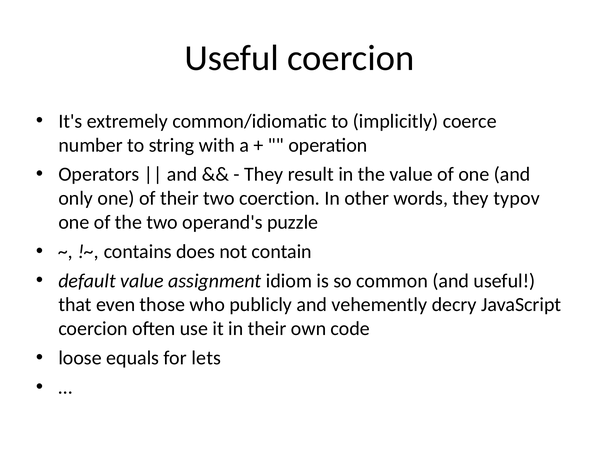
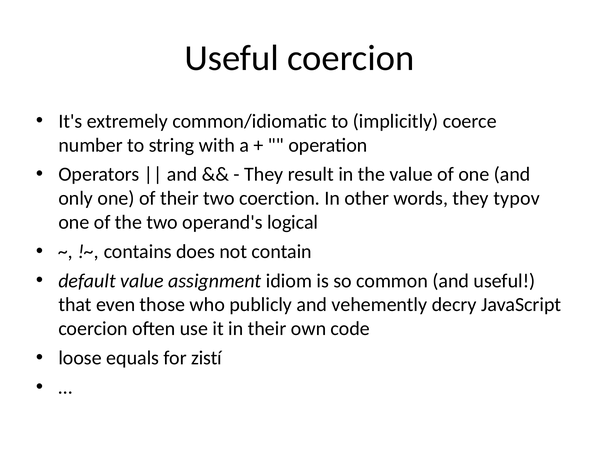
puzzle: puzzle -> logical
lets: lets -> zistí
